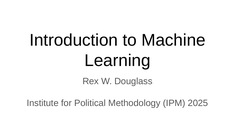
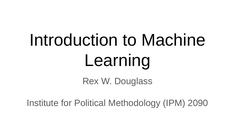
2025: 2025 -> 2090
